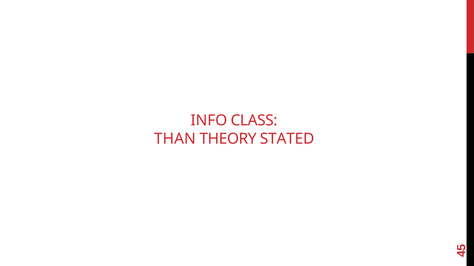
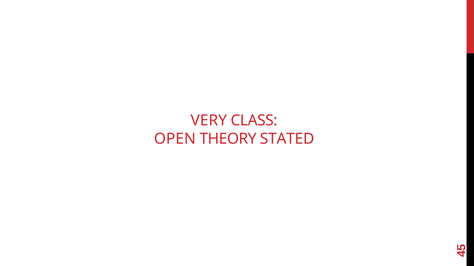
INFO: INFO -> VERY
THAN: THAN -> OPEN
